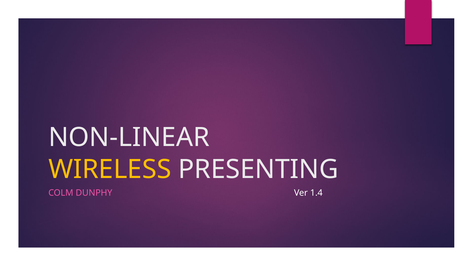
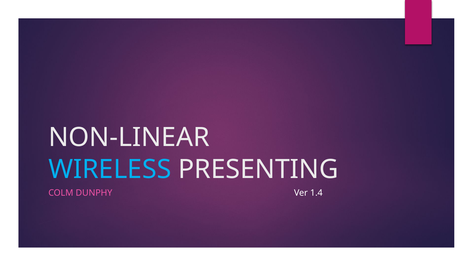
WIRELESS colour: yellow -> light blue
